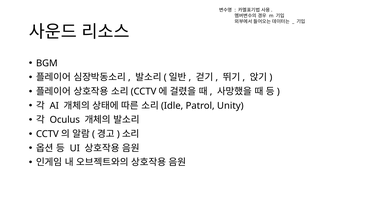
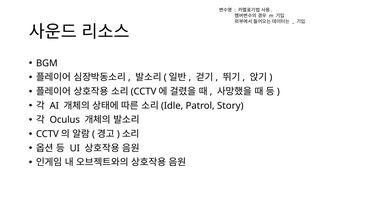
Unity: Unity -> Story
